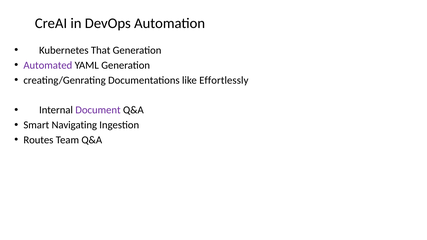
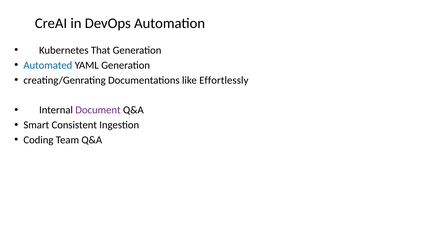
Automated colour: purple -> blue
Navigating: Navigating -> Consistent
Routes: Routes -> Coding
